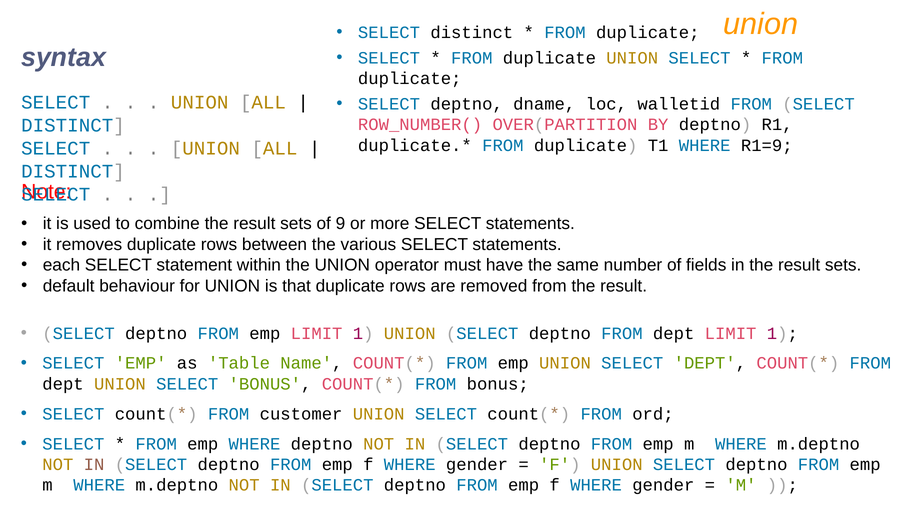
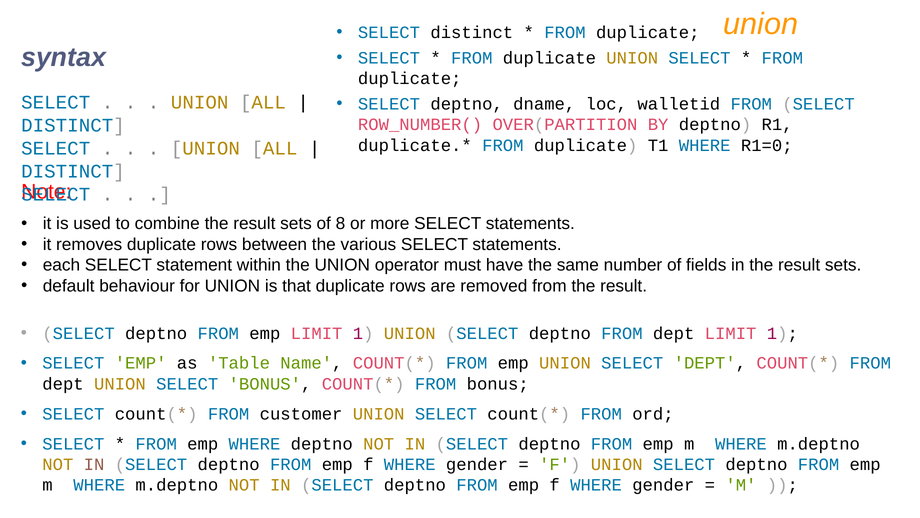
R1=9: R1=9 -> R1=0
9: 9 -> 8
